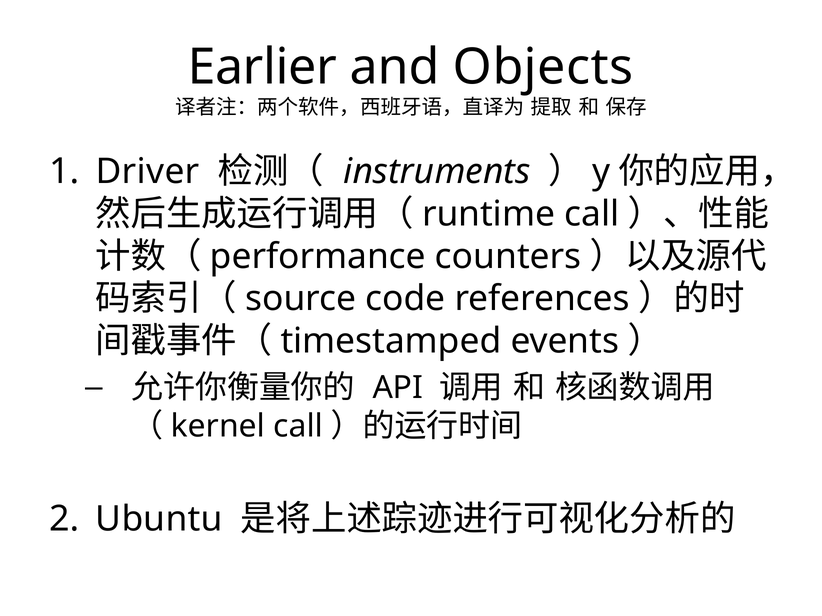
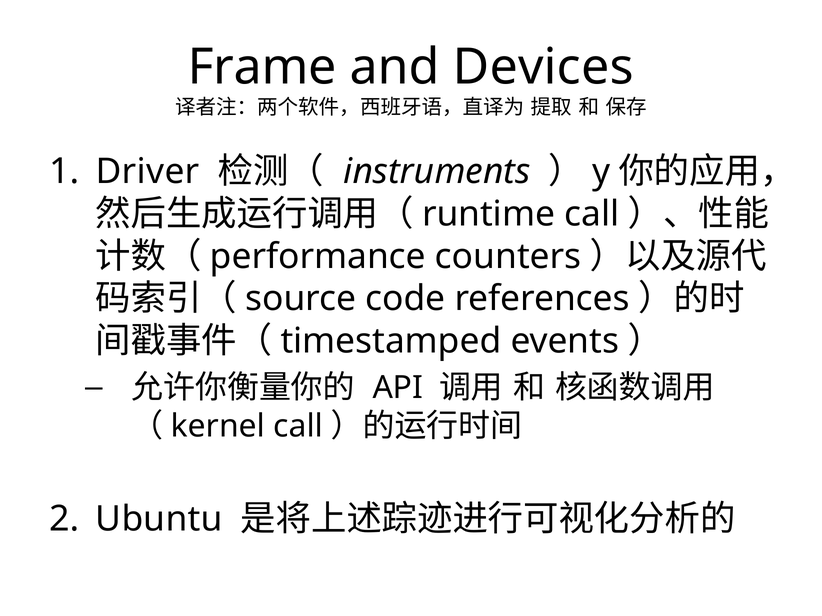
Earlier: Earlier -> Frame
Objects: Objects -> Devices
